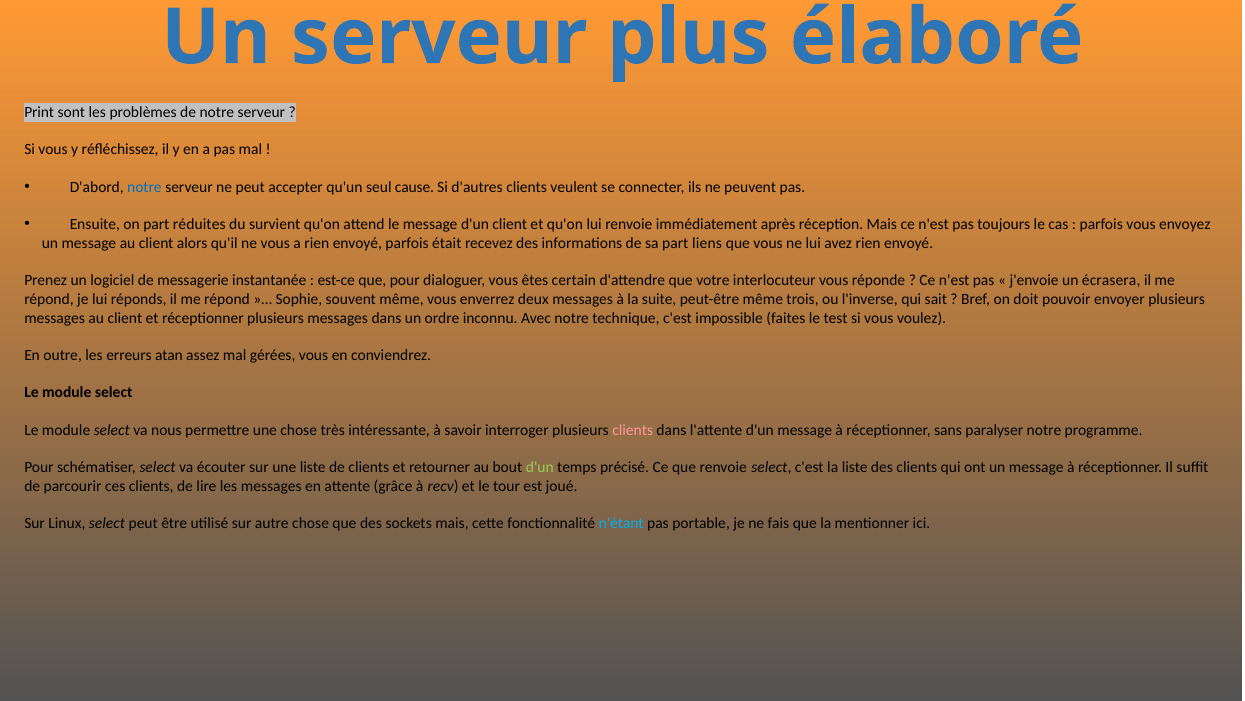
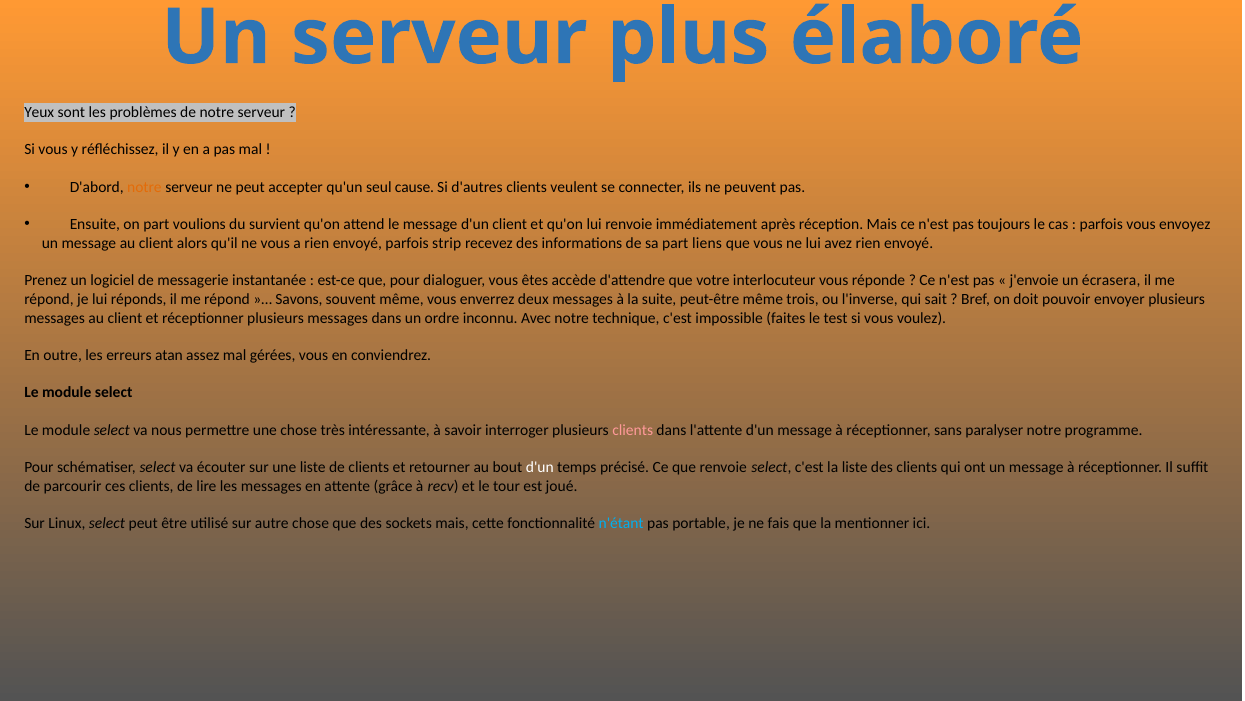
Print: Print -> Yeux
notre at (144, 187) colour: blue -> orange
réduites: réduites -> voulions
était: était -> strip
certain: certain -> accède
Sophie: Sophie -> Savons
d'un at (540, 467) colour: light green -> white
